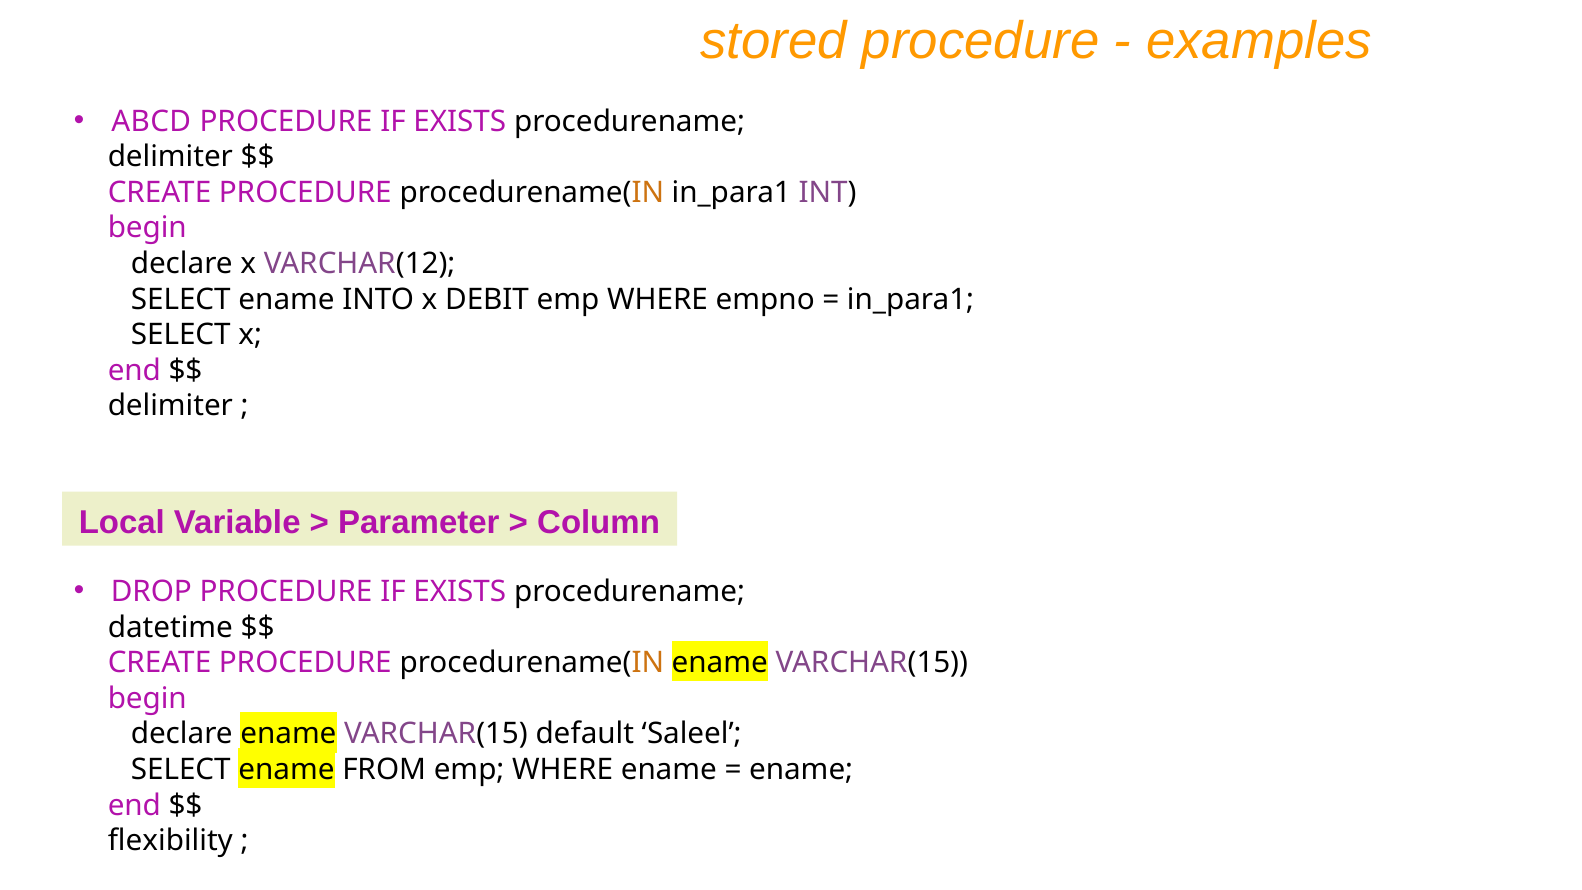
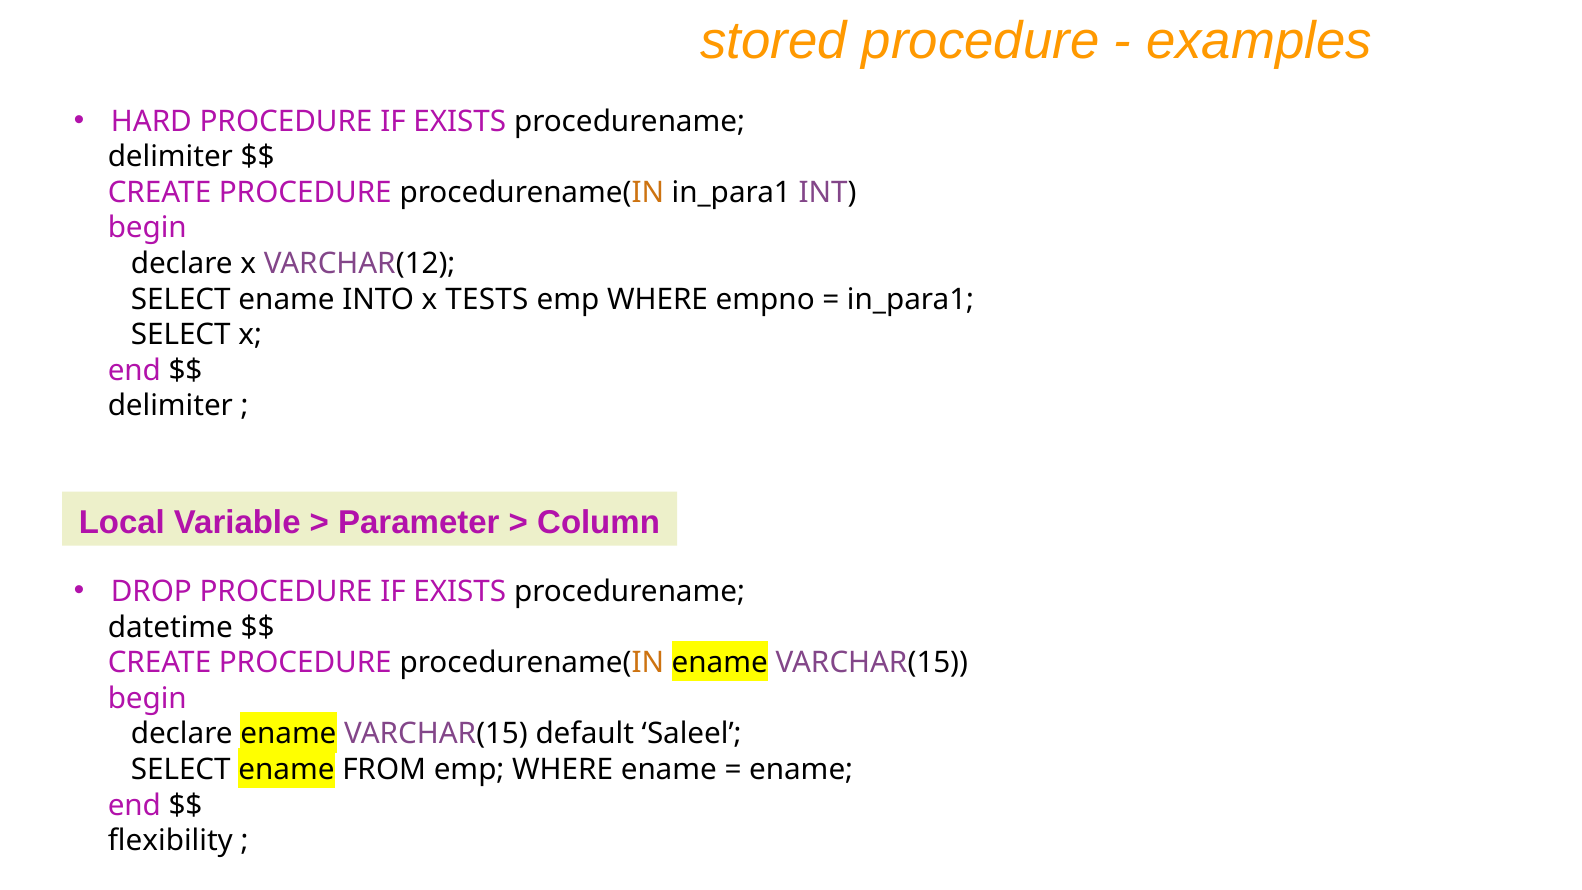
ABCD: ABCD -> HARD
DEBIT: DEBIT -> TESTS
